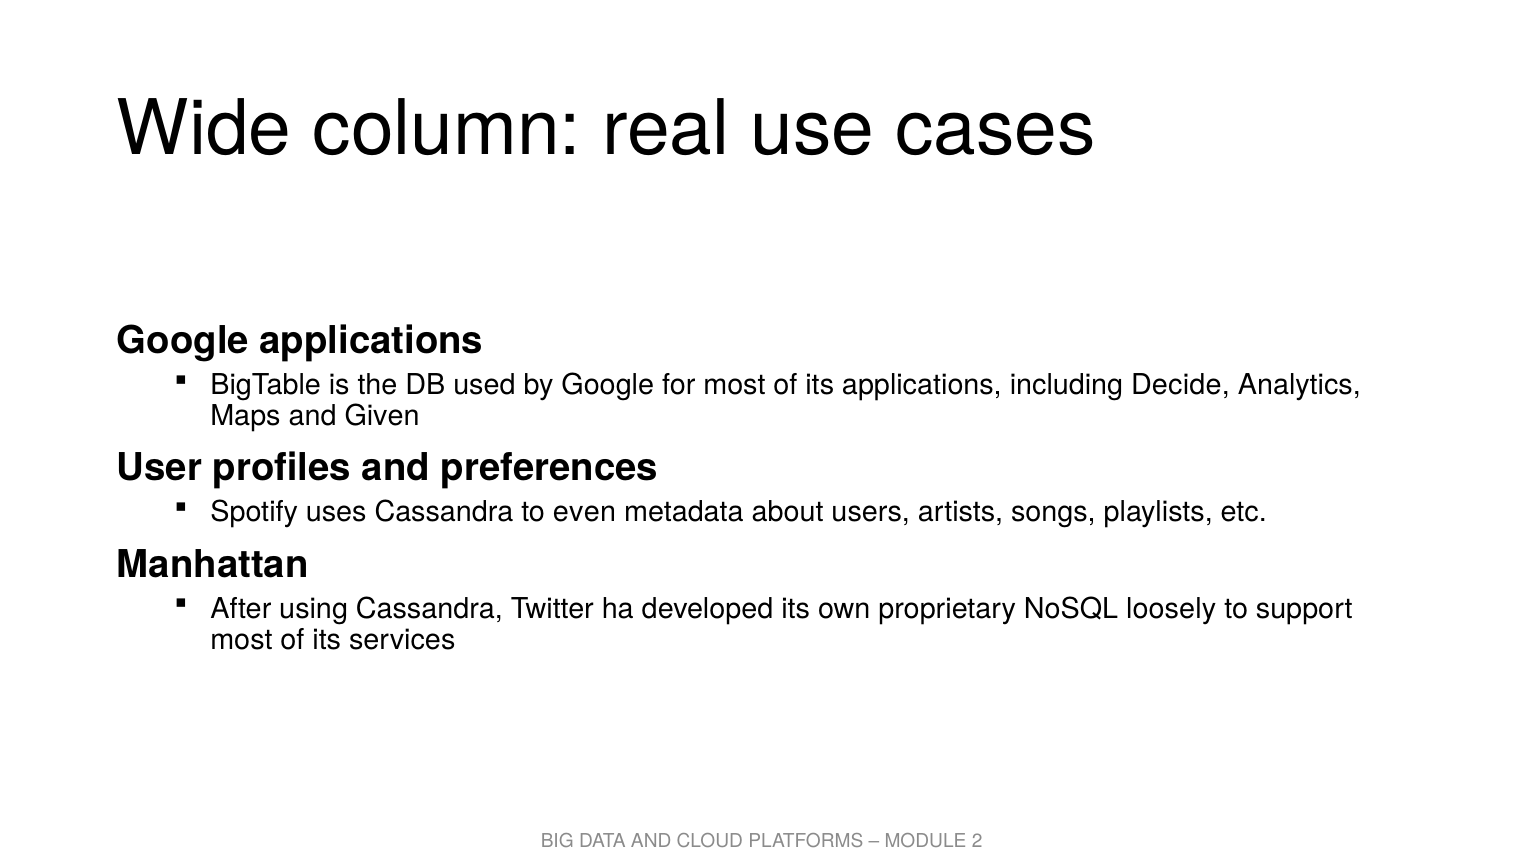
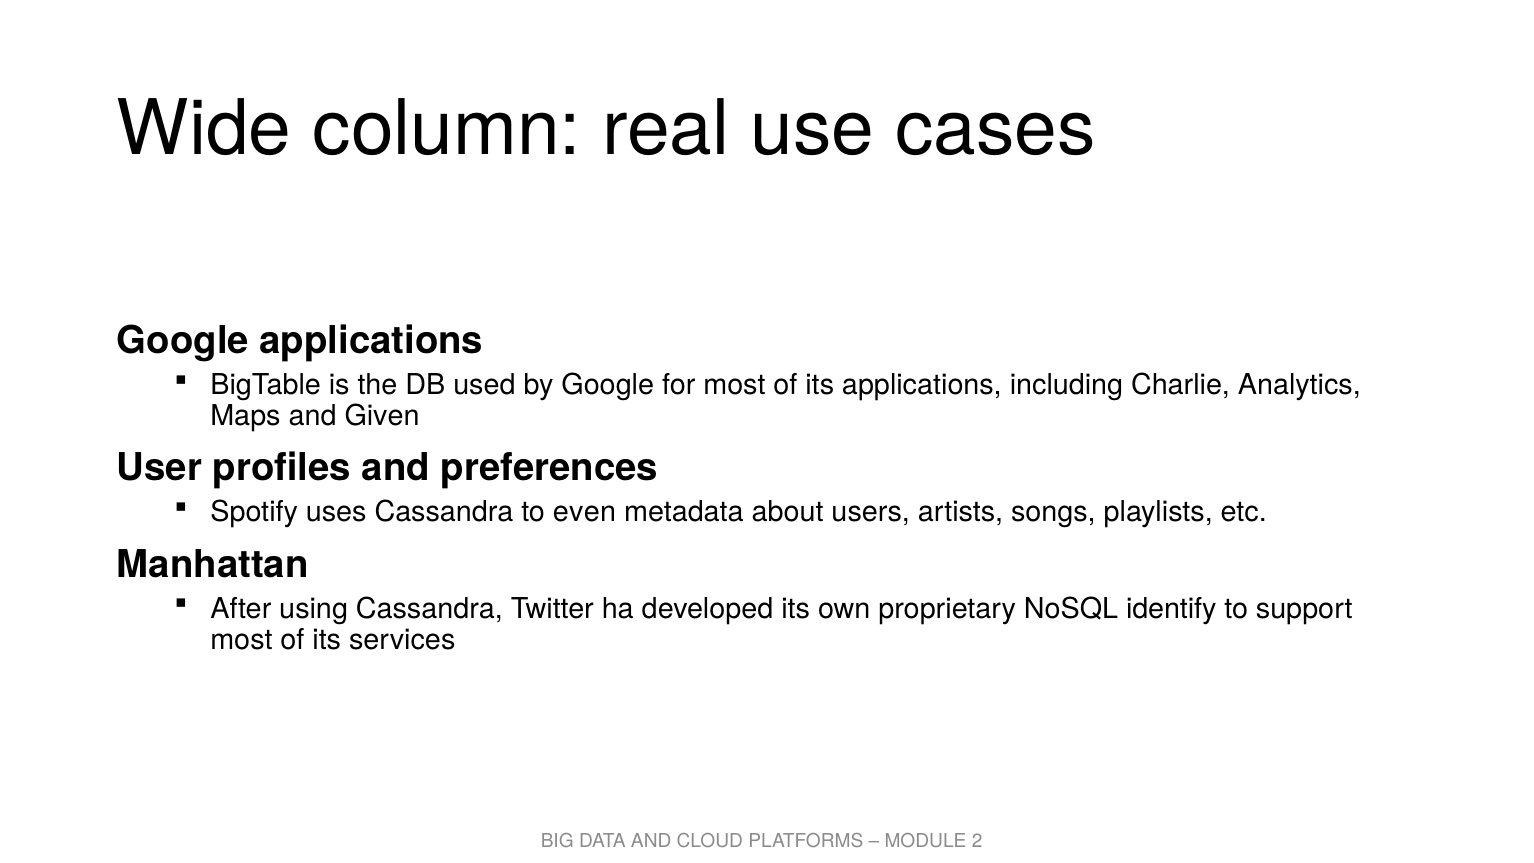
Decide: Decide -> Charlie
loosely: loosely -> identify
